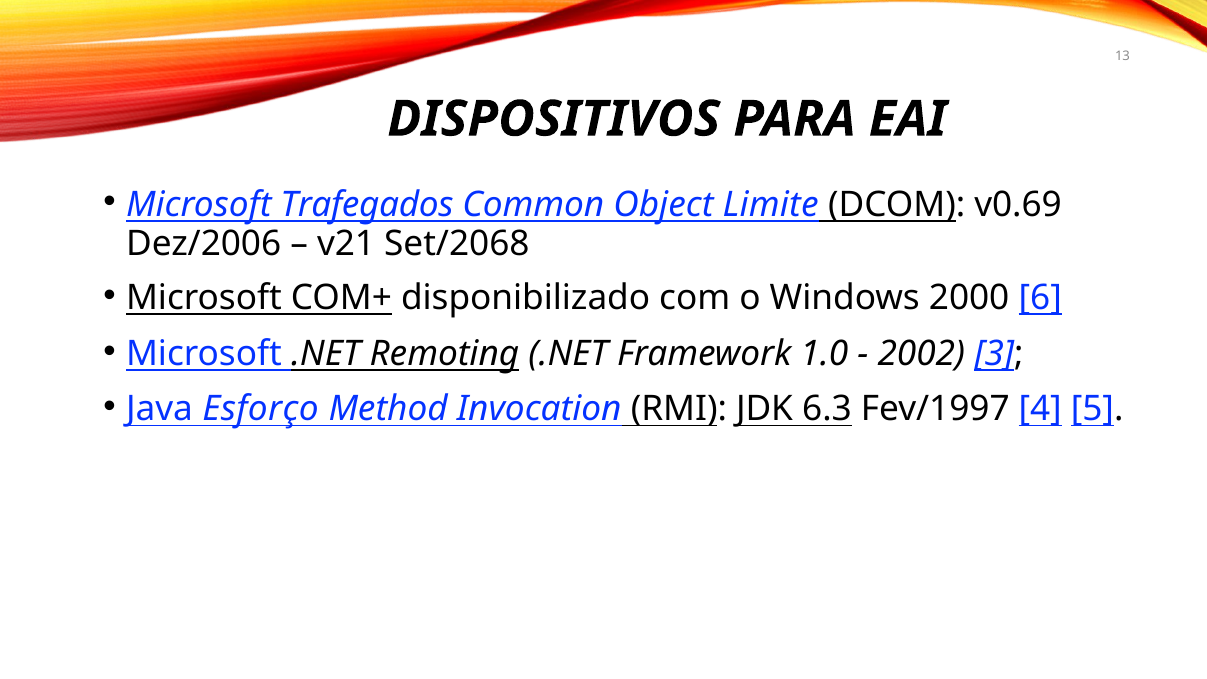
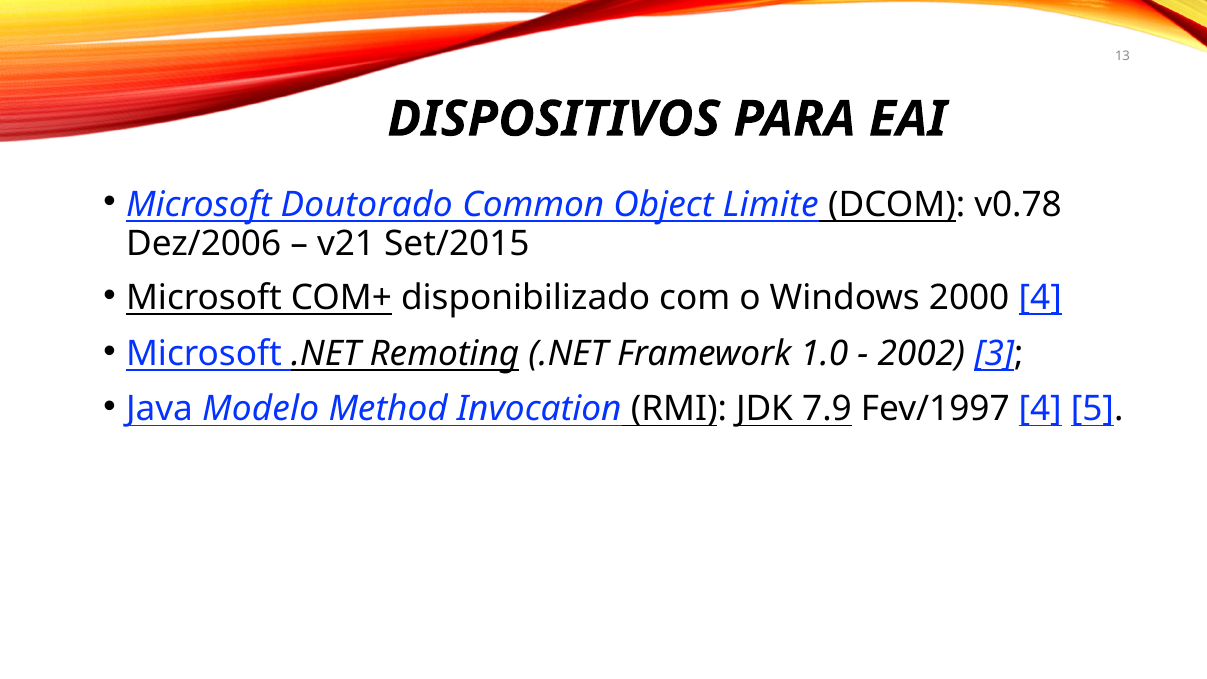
Trafegados: Trafegados -> Doutorado
v0.69: v0.69 -> v0.78
Set/2068: Set/2068 -> Set/2015
2000 6: 6 -> 4
Esforço: Esforço -> Modelo
6.3: 6.3 -> 7.9
